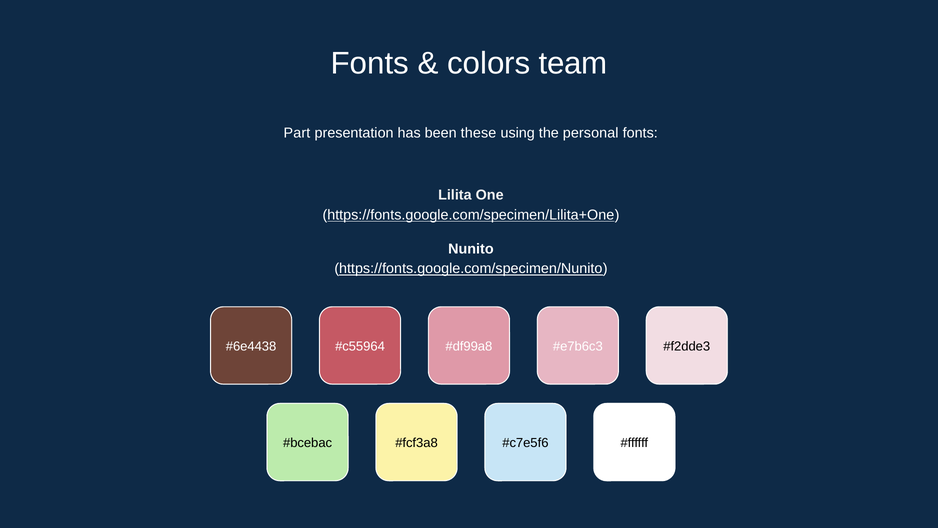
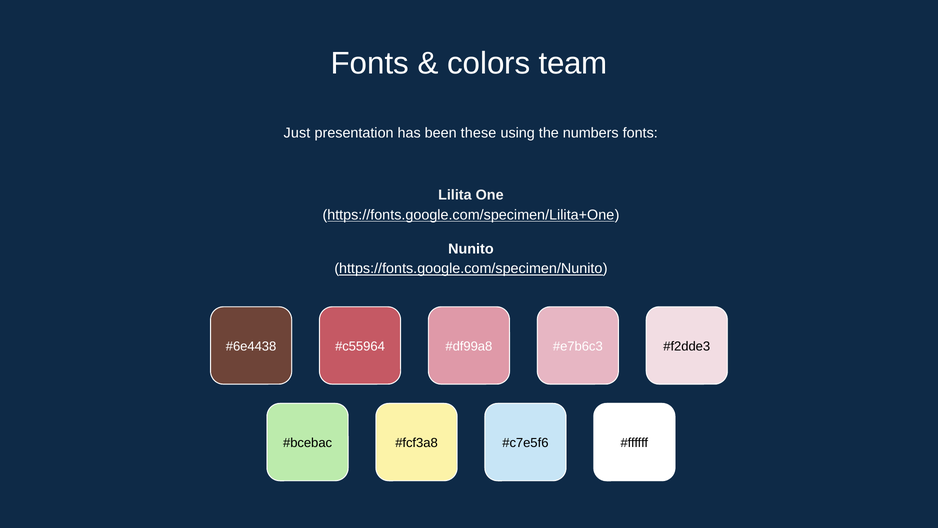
Part: Part -> Just
personal: personal -> numbers
